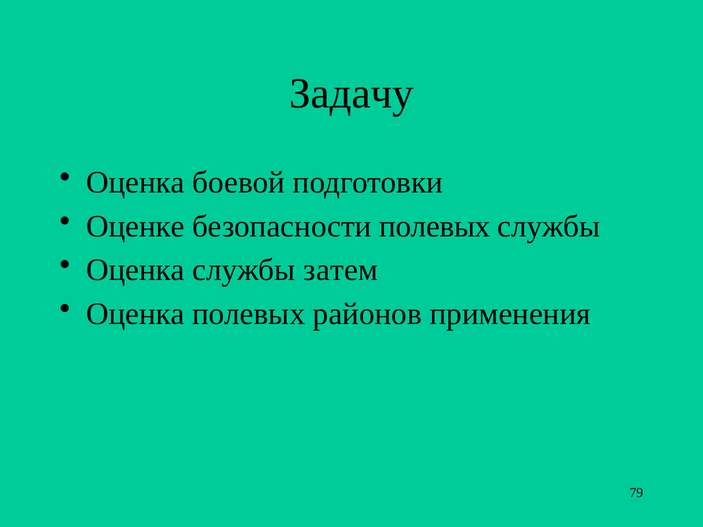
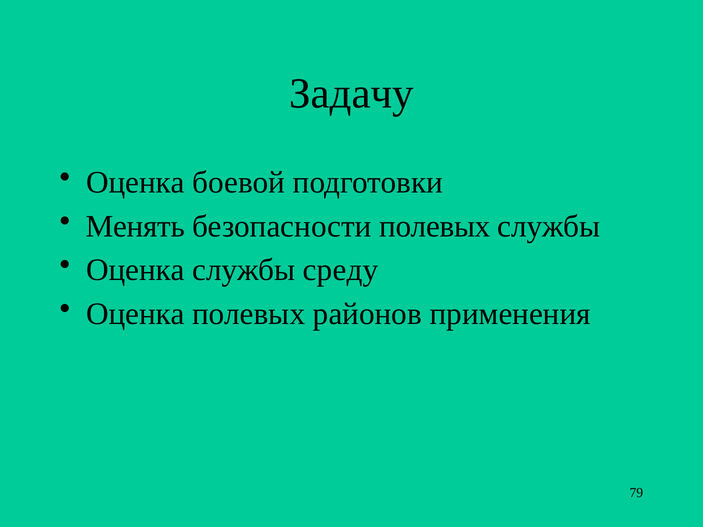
Оценке: Оценке -> Менять
затем: затем -> среду
